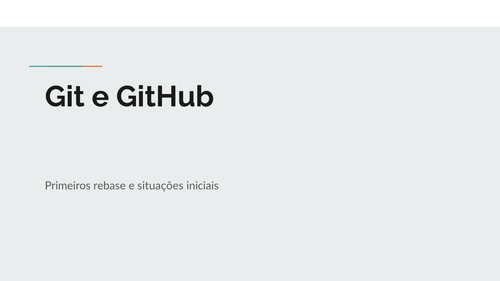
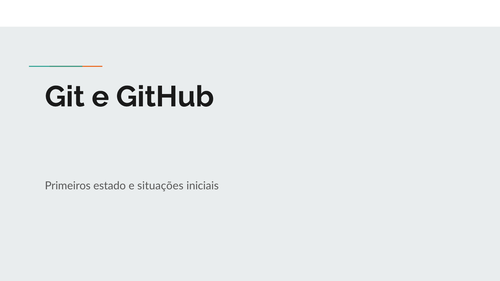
rebase: rebase -> estado
